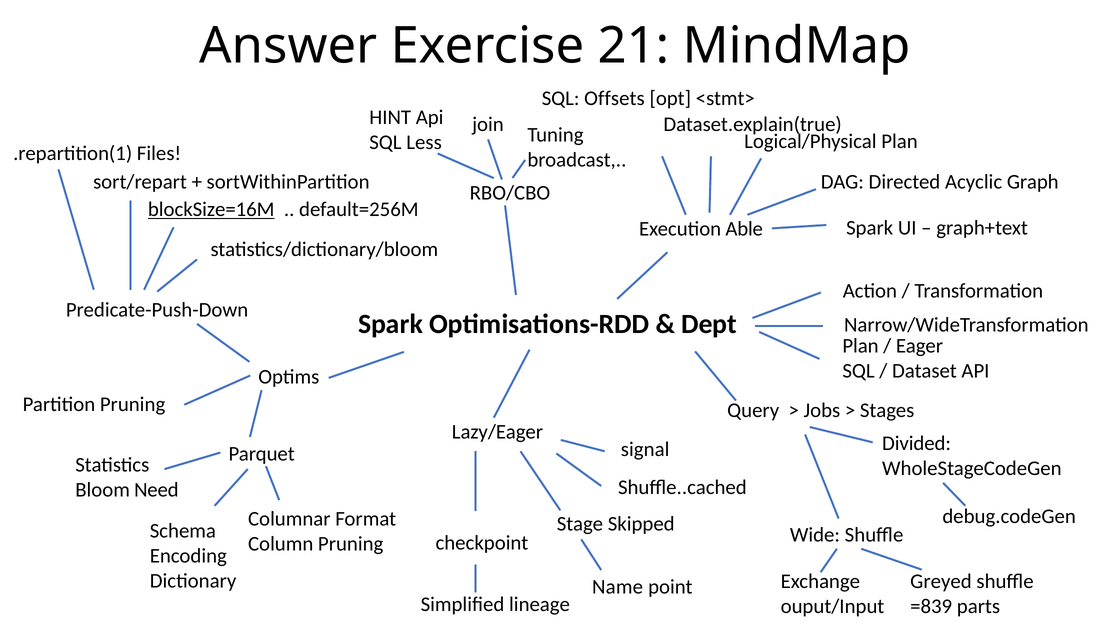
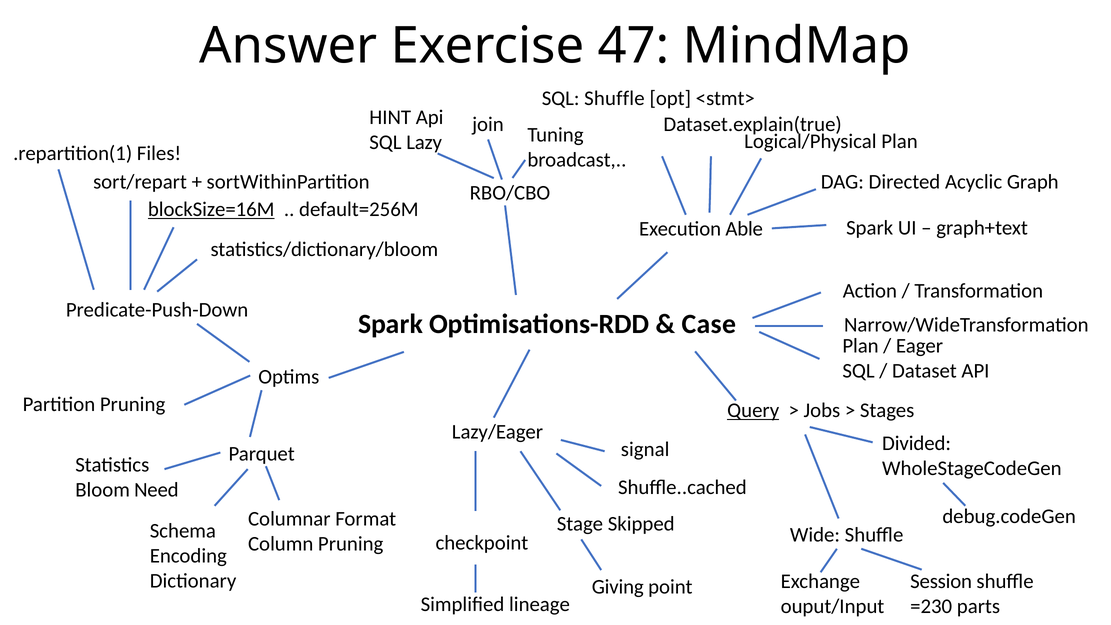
21: 21 -> 47
SQL Offsets: Offsets -> Shuffle
Less: Less -> Lazy
Dept: Dept -> Case
Query underline: none -> present
Greyed: Greyed -> Session
Name: Name -> Giving
=839: =839 -> =230
